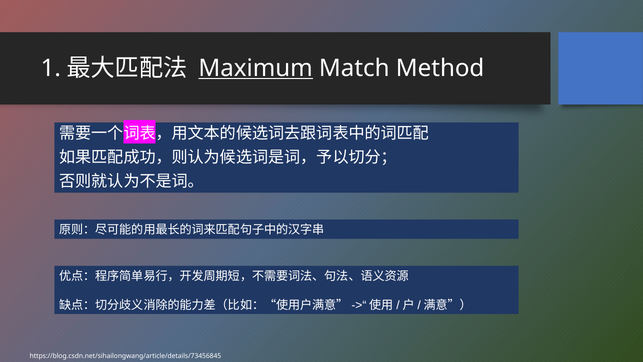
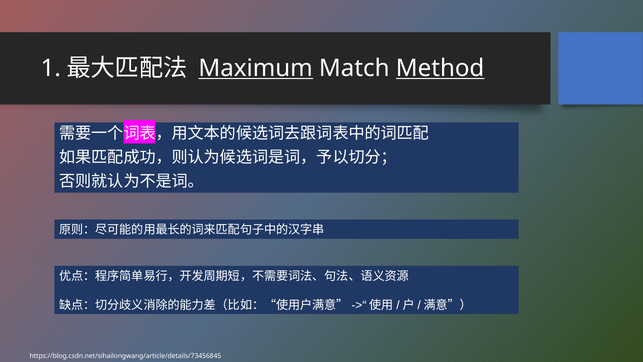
Method underline: none -> present
